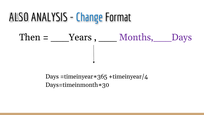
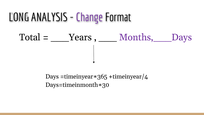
ALSO: ALSO -> LONG
Change colour: blue -> purple
Then: Then -> Total
